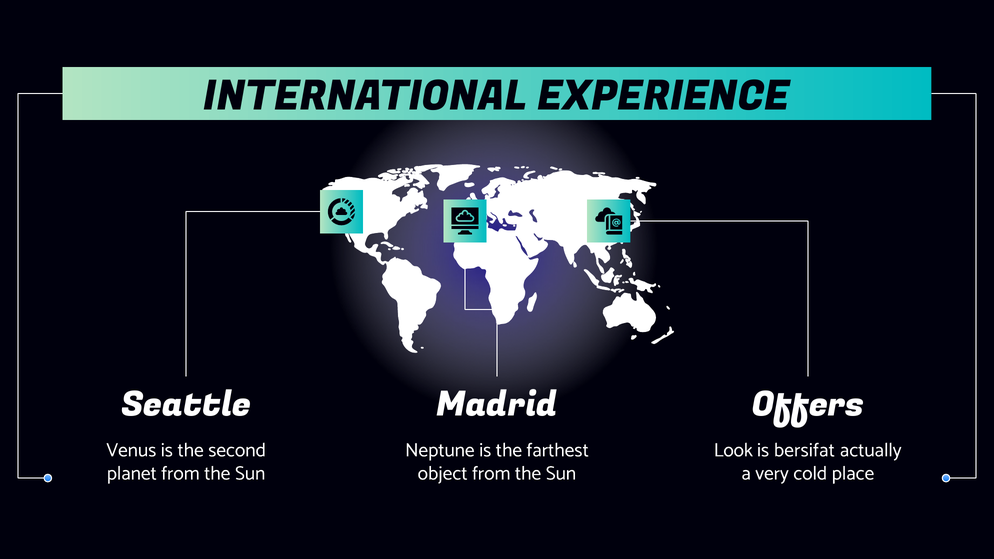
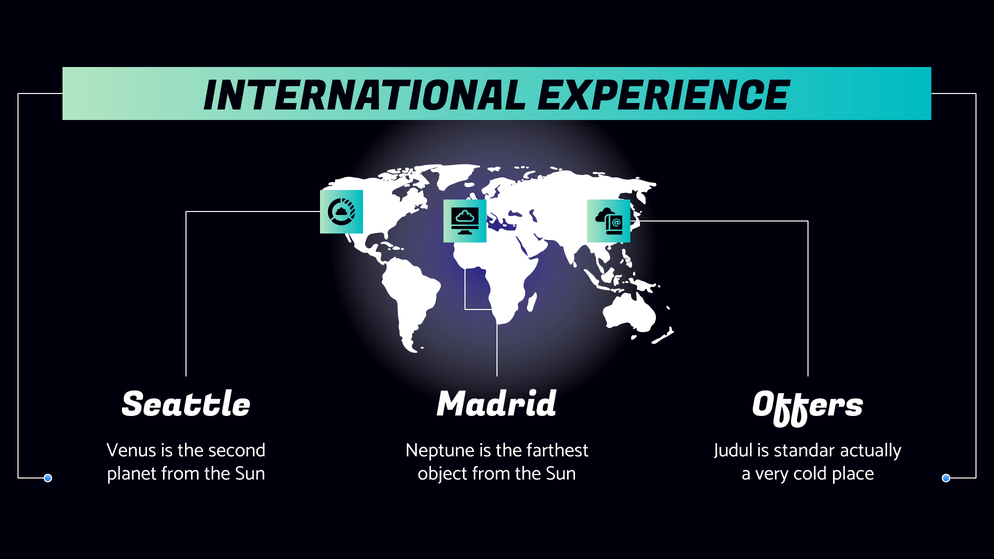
Look: Look -> Judul
bersifat: bersifat -> standar
